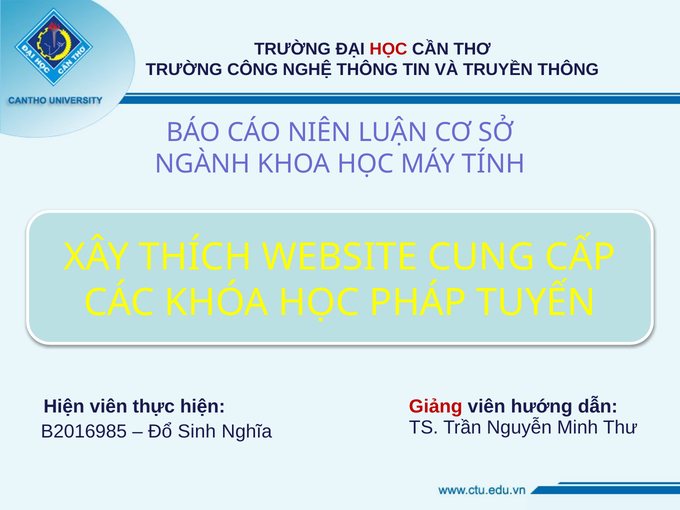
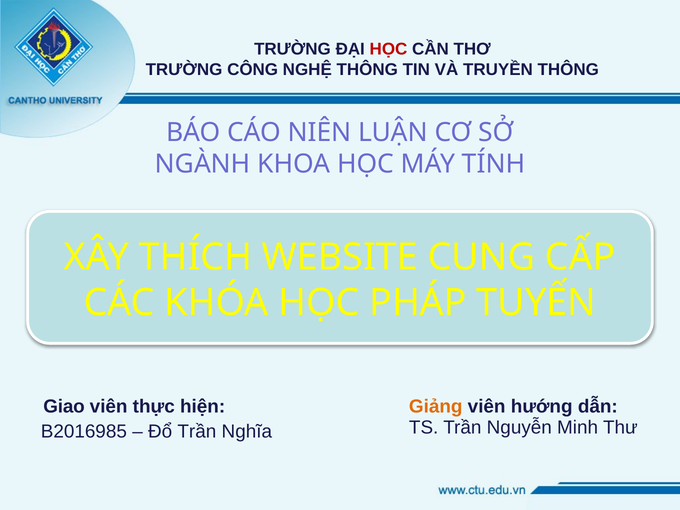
Hiện at (64, 407): Hiện -> Giao
Giảng colour: red -> orange
Đổ Sinh: Sinh -> Trần
